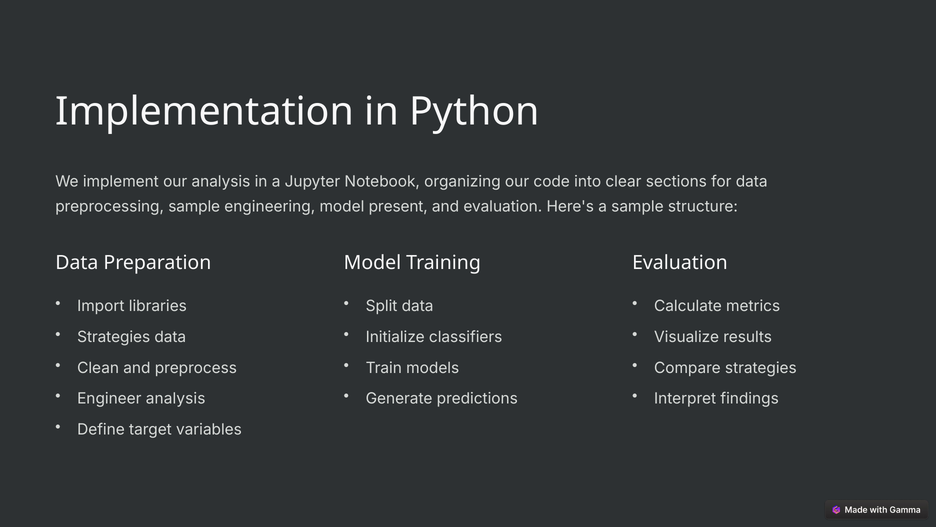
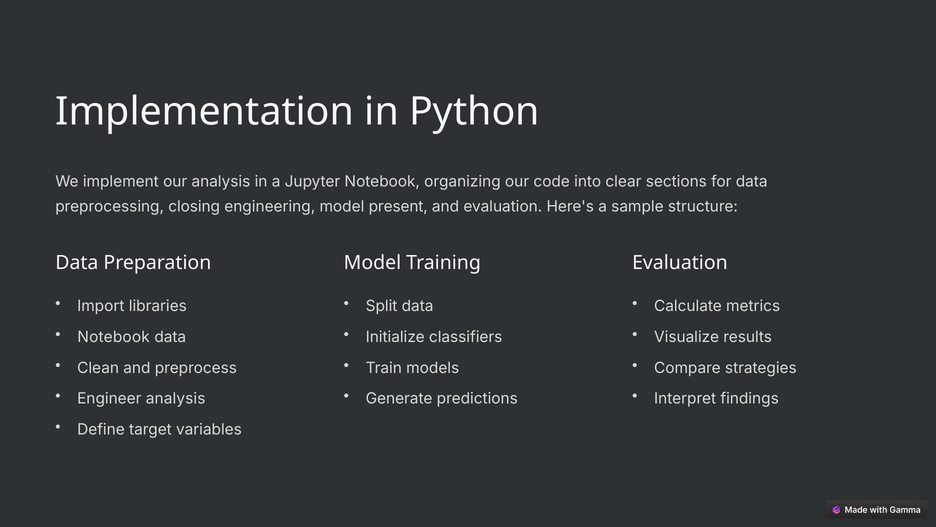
preprocessing sample: sample -> closing
Strategies at (114, 337): Strategies -> Notebook
